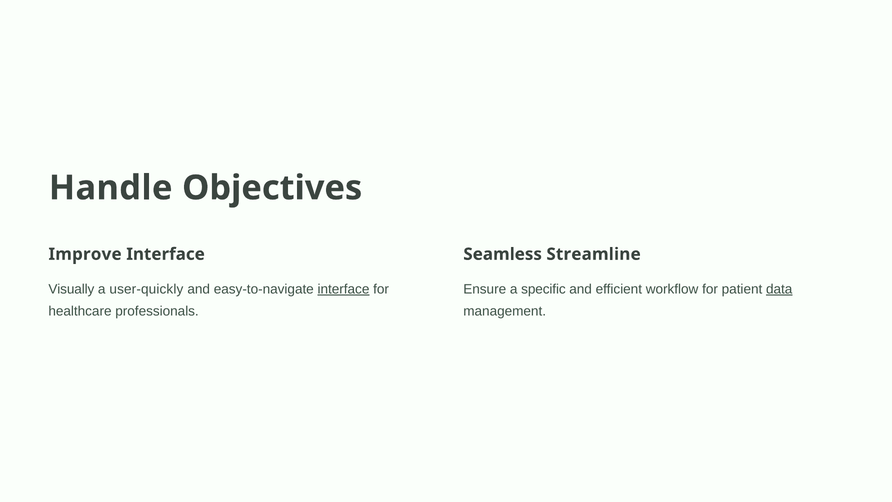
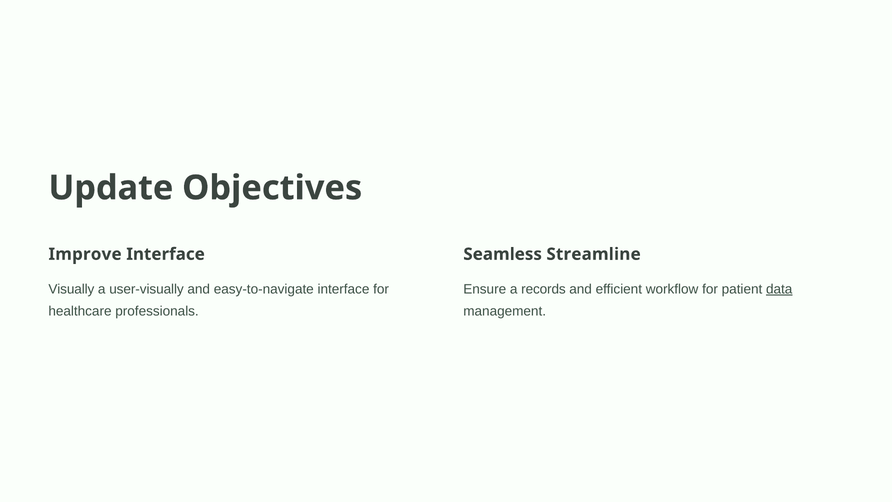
Handle: Handle -> Update
user-quickly: user-quickly -> user-visually
interface at (343, 289) underline: present -> none
specific: specific -> records
